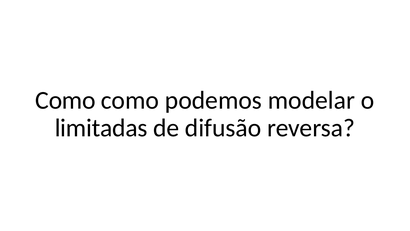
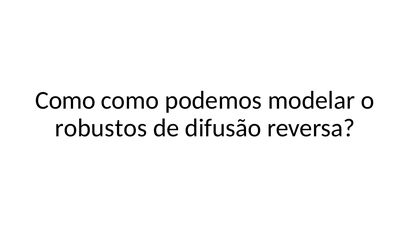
limitadas: limitadas -> robustos
